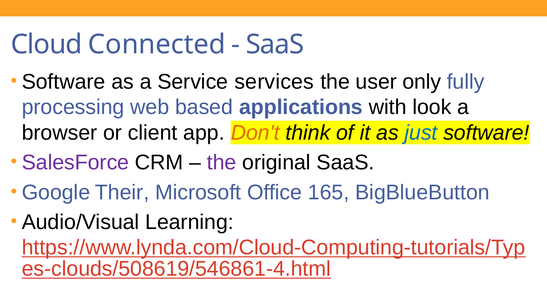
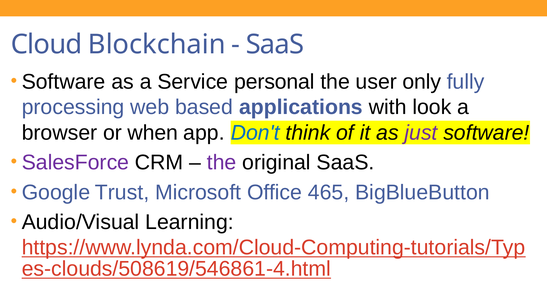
Connected: Connected -> Blockchain
services: services -> personal
client: client -> when
Don't colour: orange -> blue
just colour: blue -> purple
Their: Their -> Trust
165: 165 -> 465
